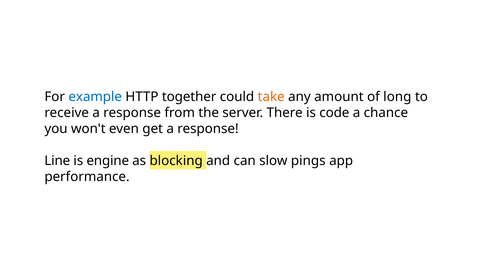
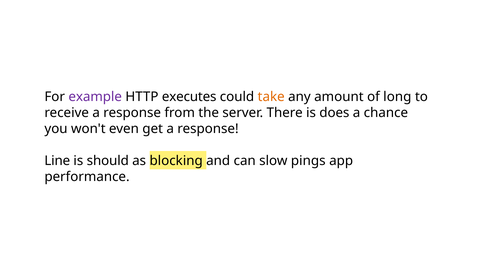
example colour: blue -> purple
together: together -> executes
code: code -> does
engine: engine -> should
